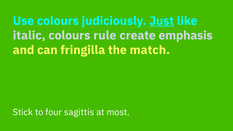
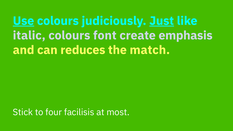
Use underline: none -> present
rule: rule -> font
fringilla: fringilla -> reduces
sagittis: sagittis -> facilisis
